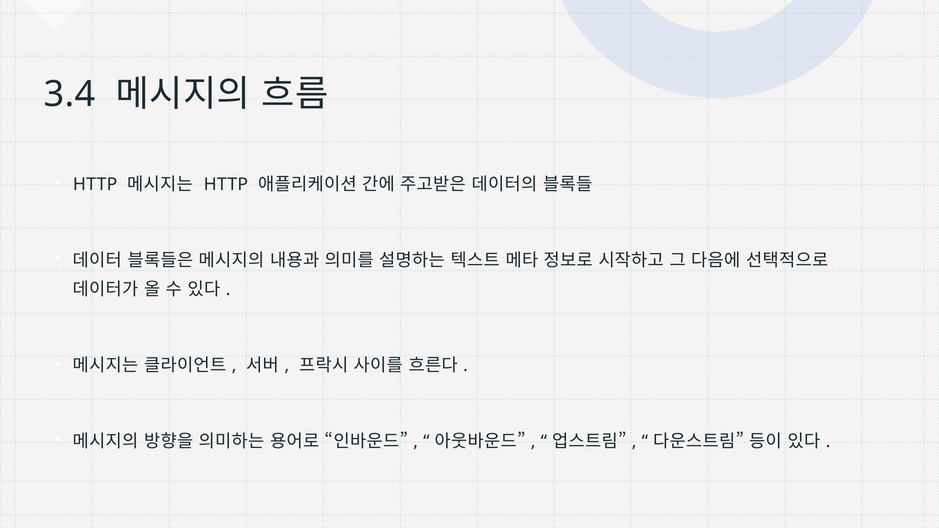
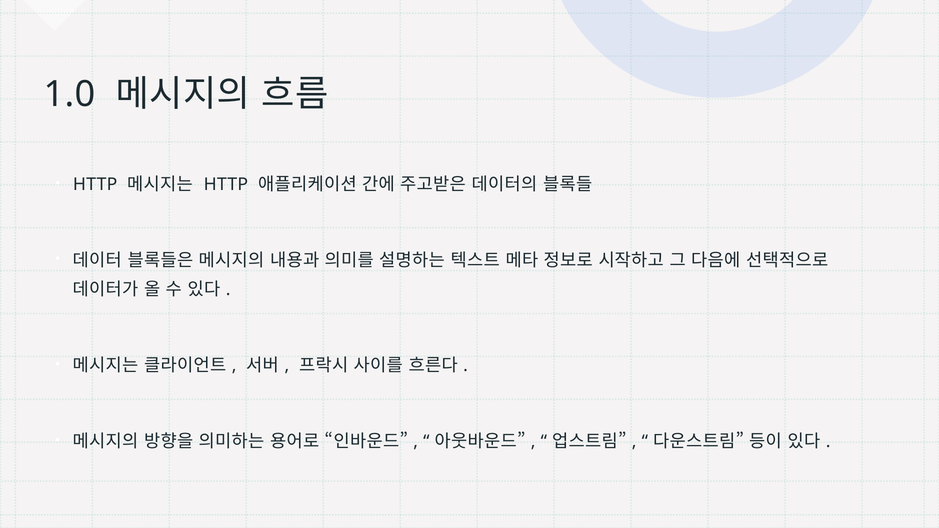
3.4: 3.4 -> 1.0
